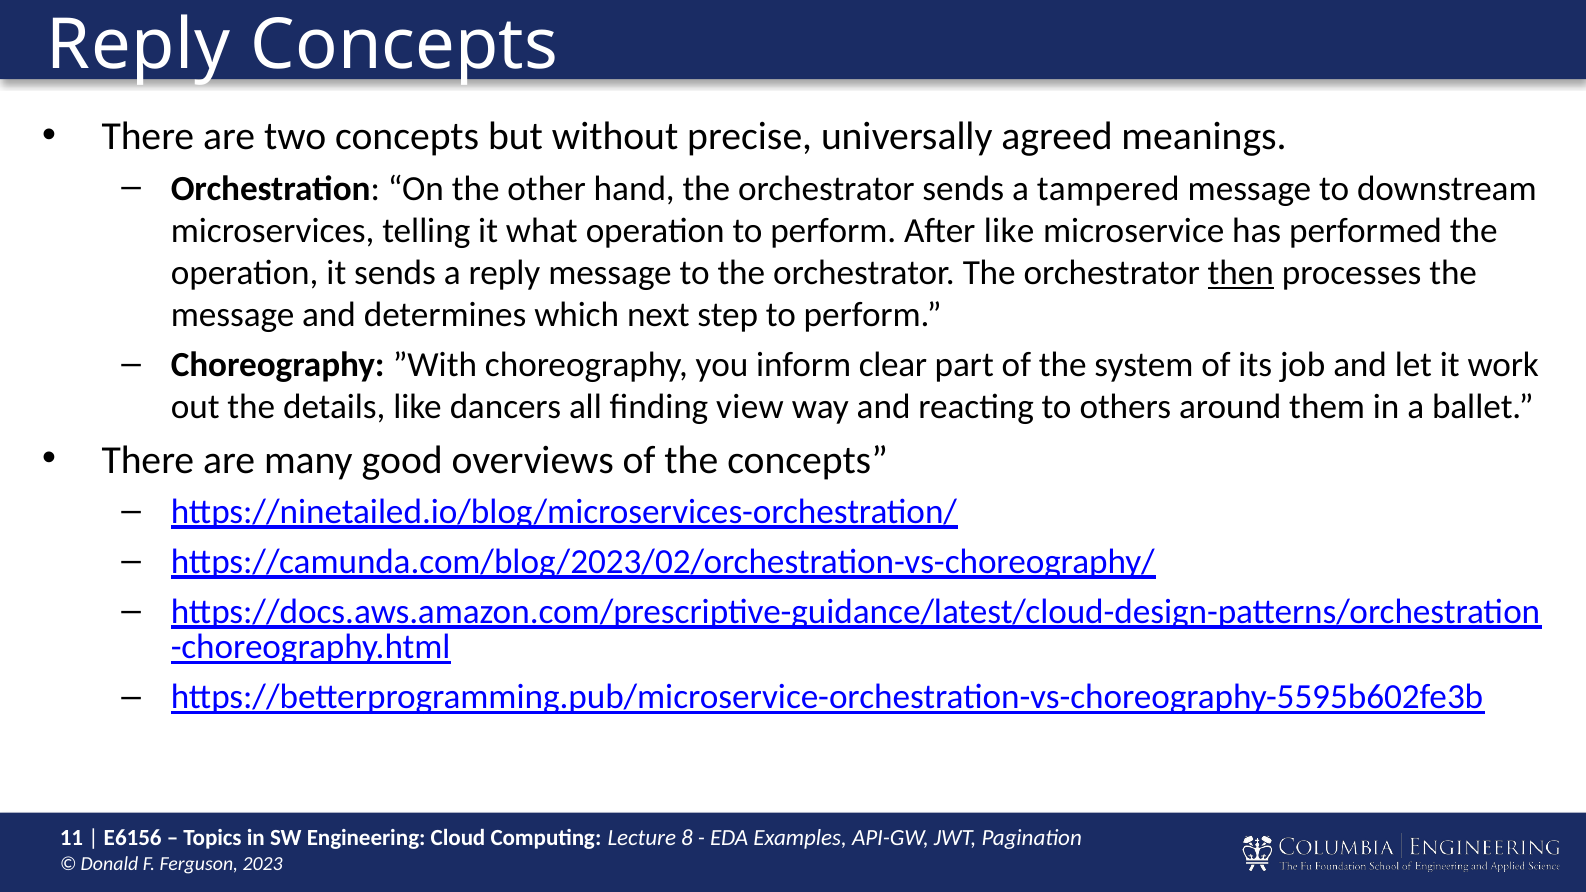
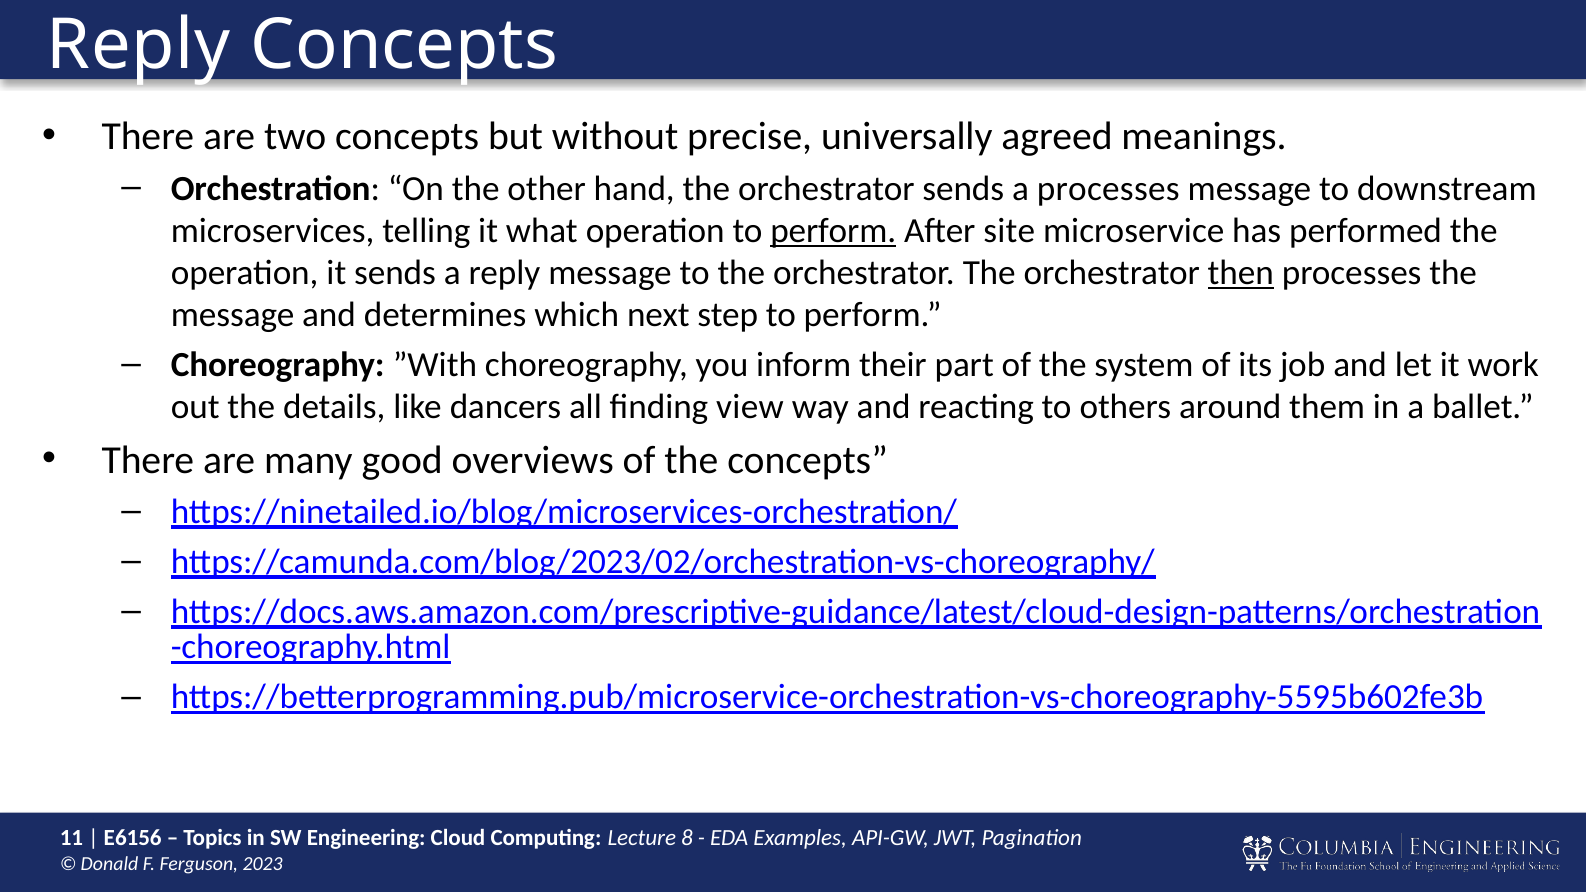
a tampered: tampered -> processes
perform at (833, 231) underline: none -> present
After like: like -> site
clear: clear -> their
